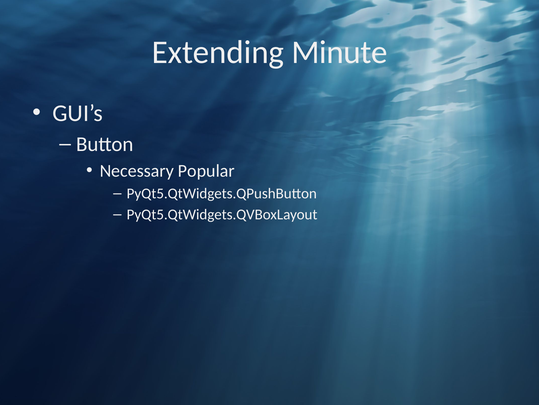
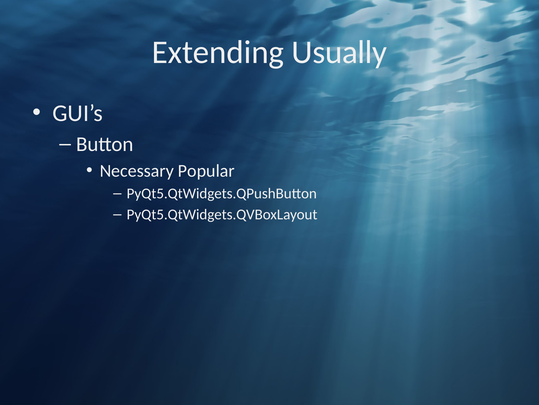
Minute: Minute -> Usually
